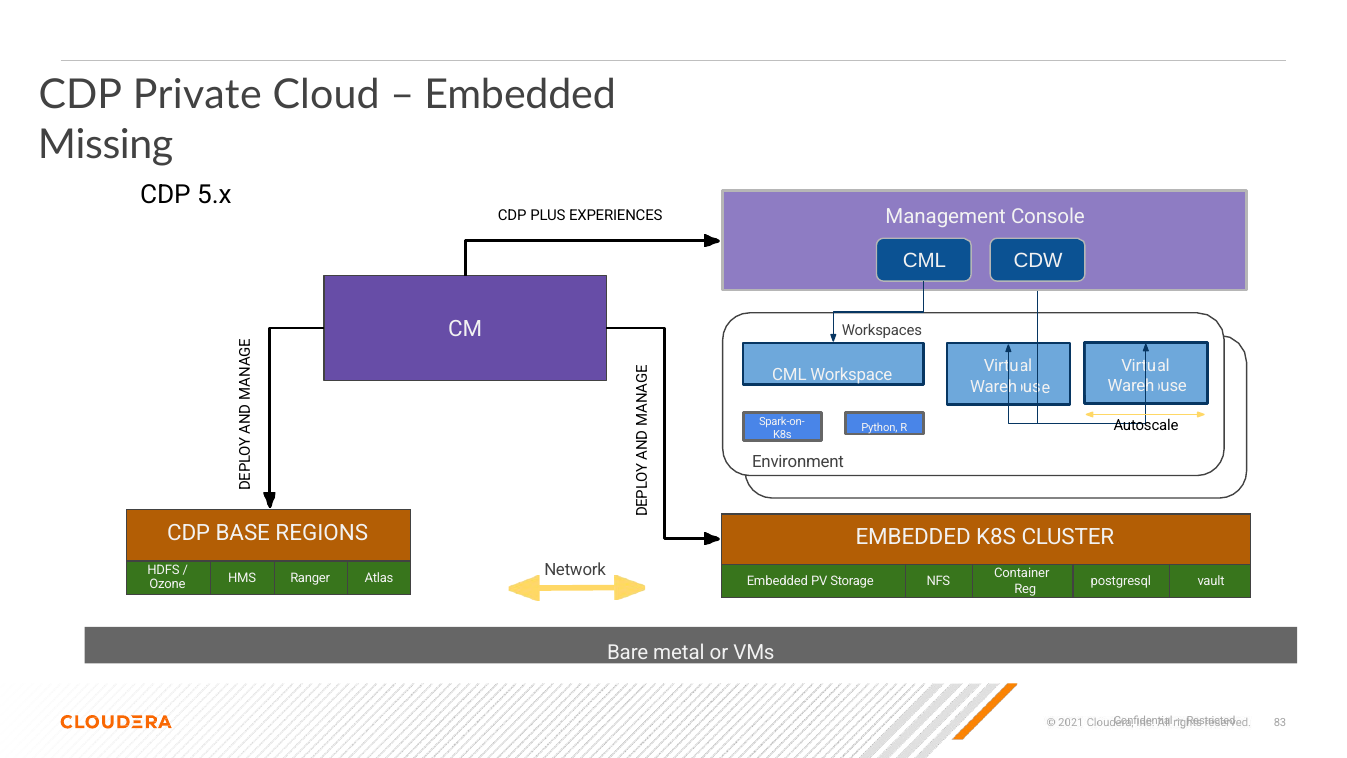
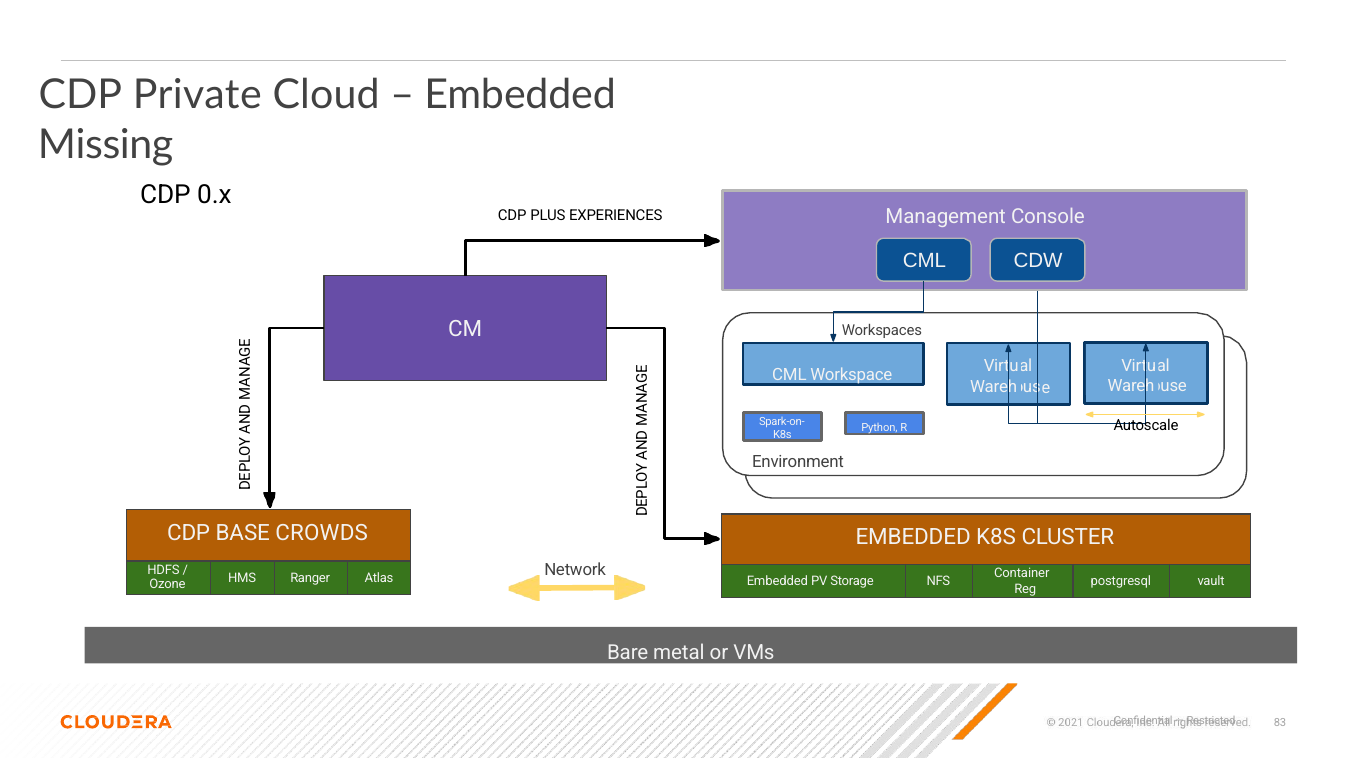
5.x: 5.x -> 0.x
REGIONS: REGIONS -> CROWDS
